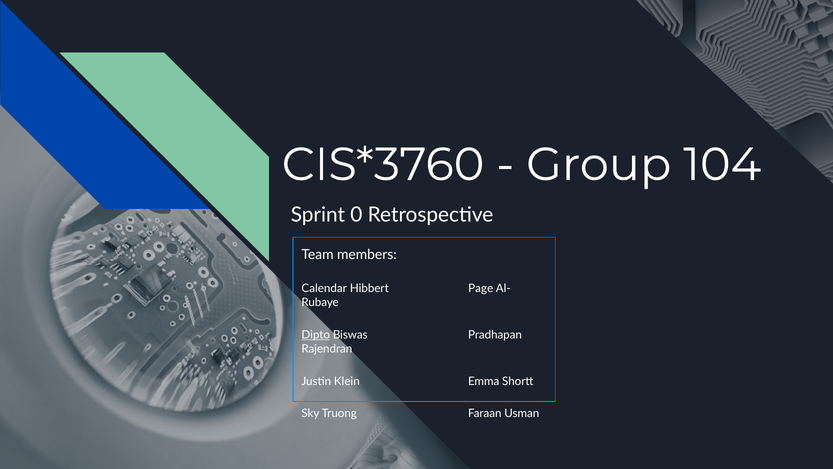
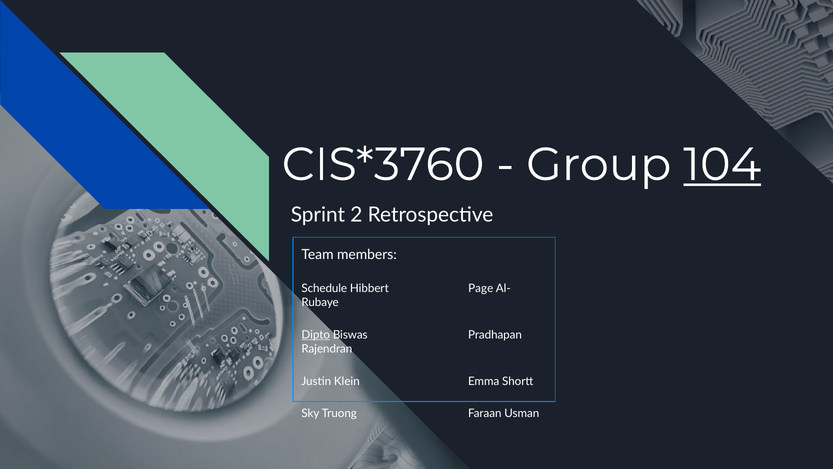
104 underline: none -> present
0: 0 -> 2
Calendar: Calendar -> Schedule
